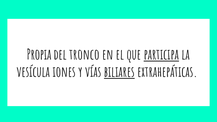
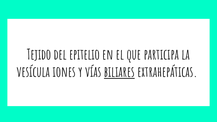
Propia: Propia -> Tejido
tronco: tronco -> epitelio
participa underline: present -> none
